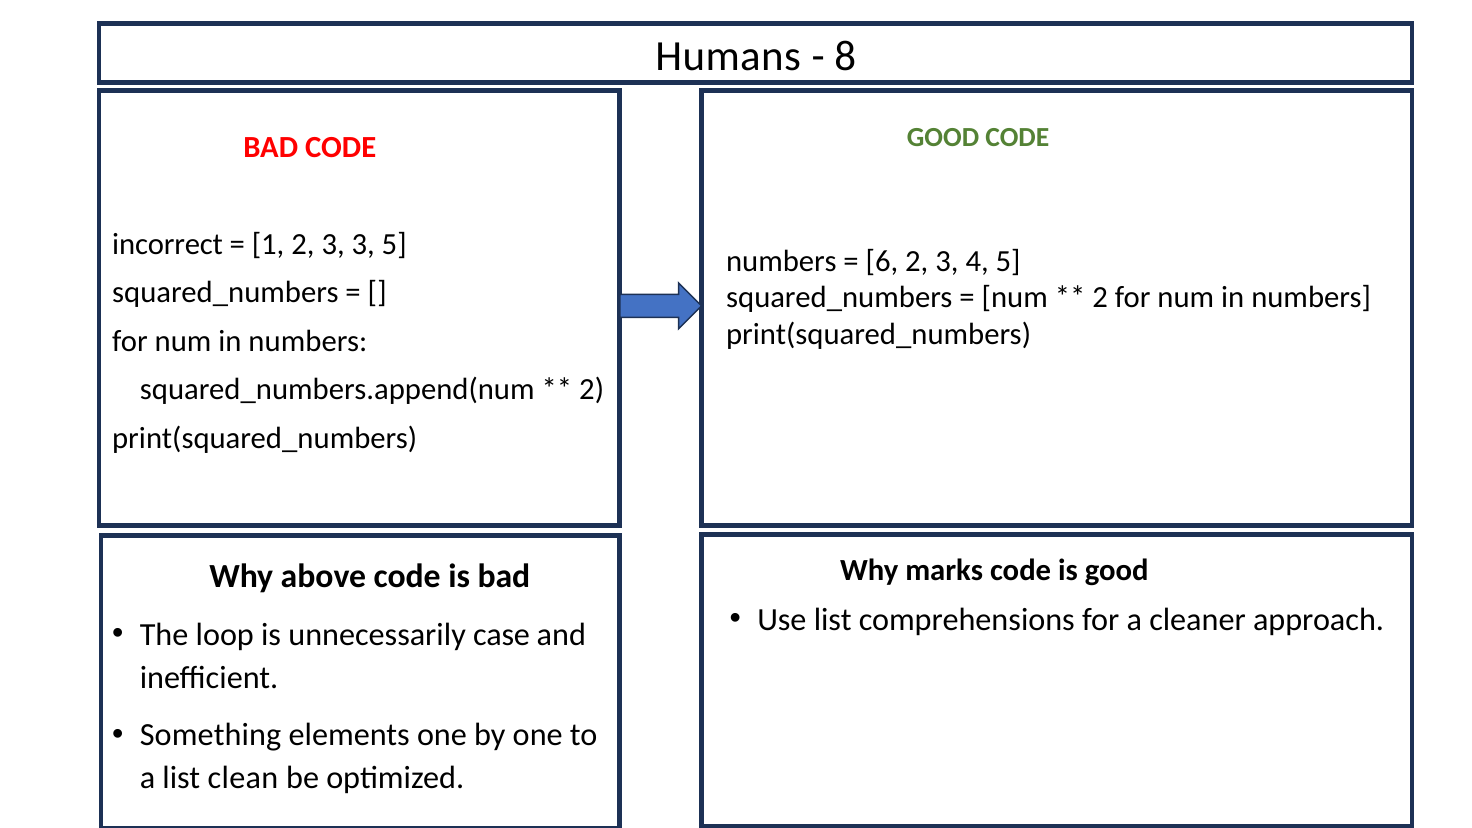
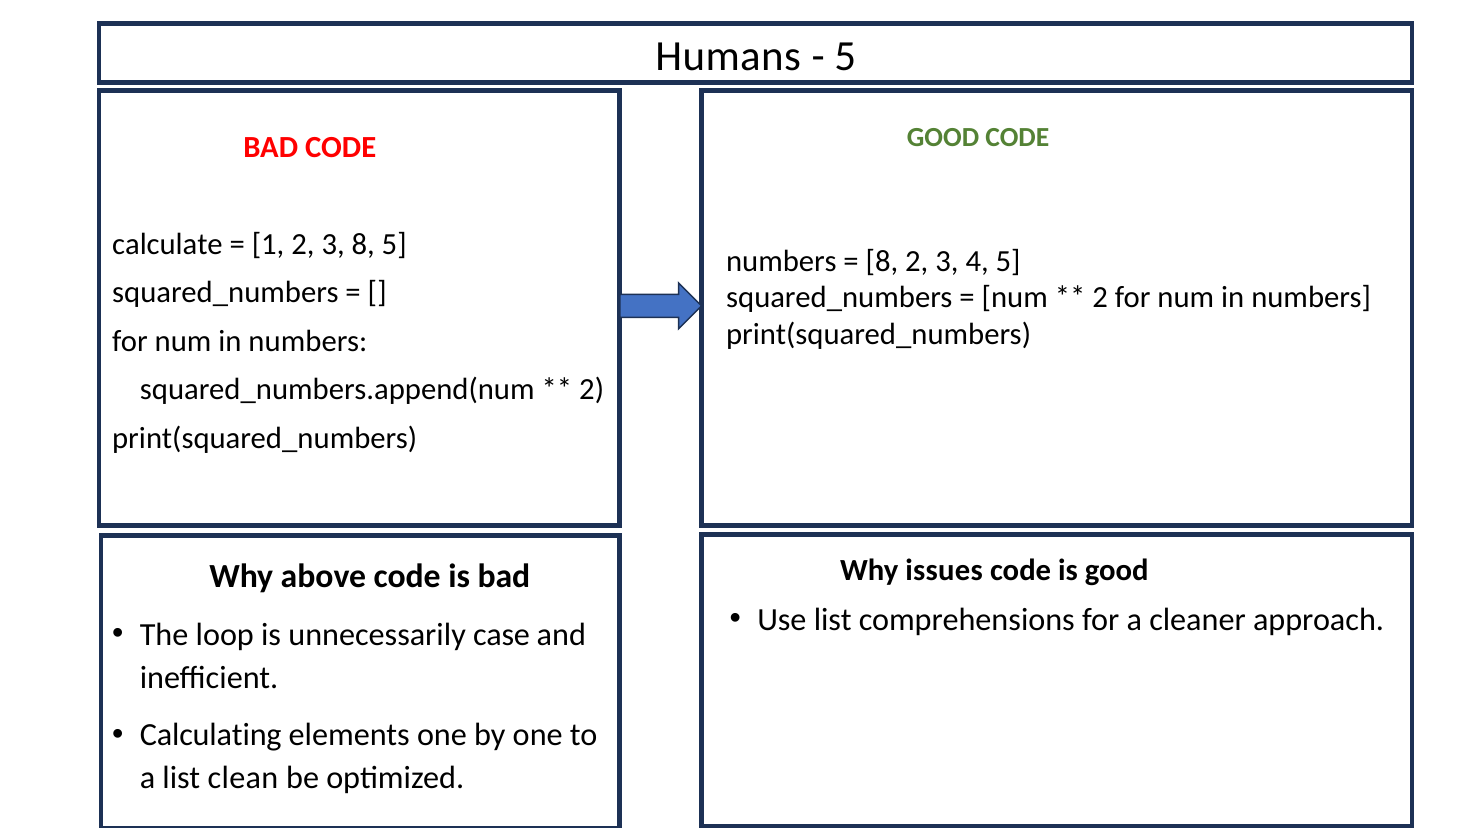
8 at (845, 56): 8 -> 5
incorrect: incorrect -> calculate
3 3: 3 -> 8
6 at (882, 261): 6 -> 8
marks: marks -> issues
Something: Something -> Calculating
